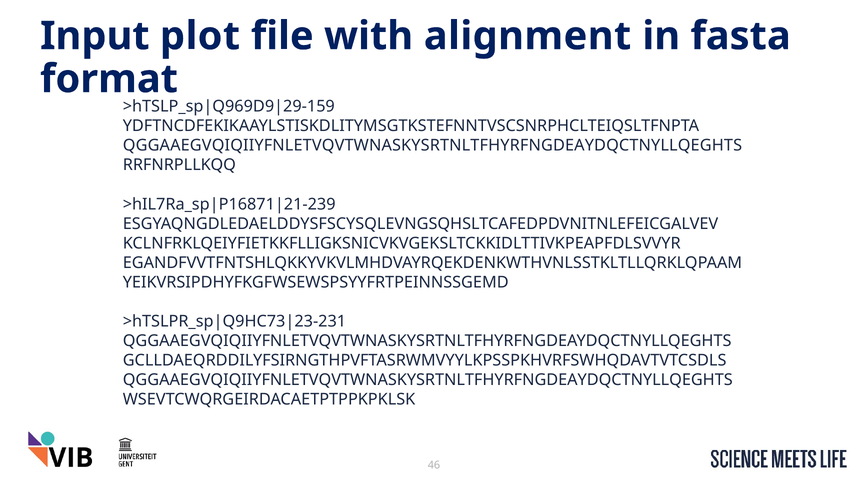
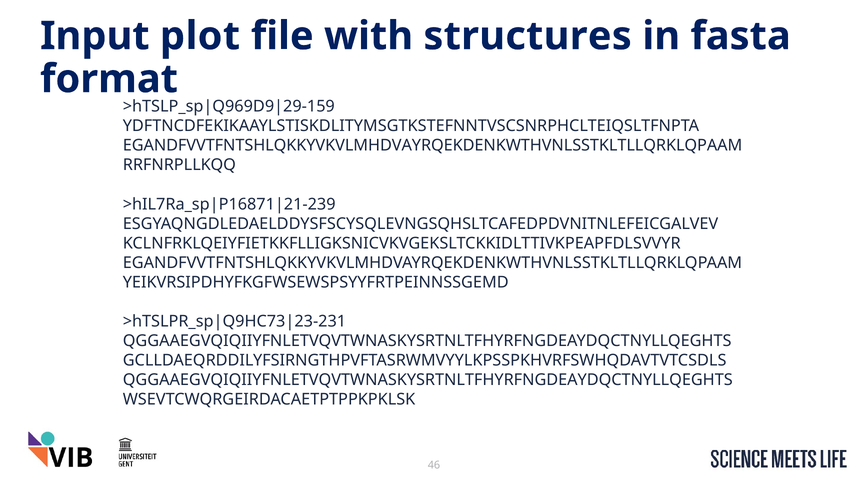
alignment: alignment -> structures
QGGAAEGVQIQIIYFNLETVQVTWNASKYSRTNLTFHYRFNGDEAYDQCTNYLLQEGHTS at (432, 146): QGGAAEGVQIQIIYFNLETVQVTWNASKYSRTNLTFHYRFNGDEAYDQCTNYLLQEGHTS -> EGANDFVVTFNTSHLQKKYVKVLMHDVAYRQEKDENKWTHVNLSSTKLTLLQRKLQPAAM
